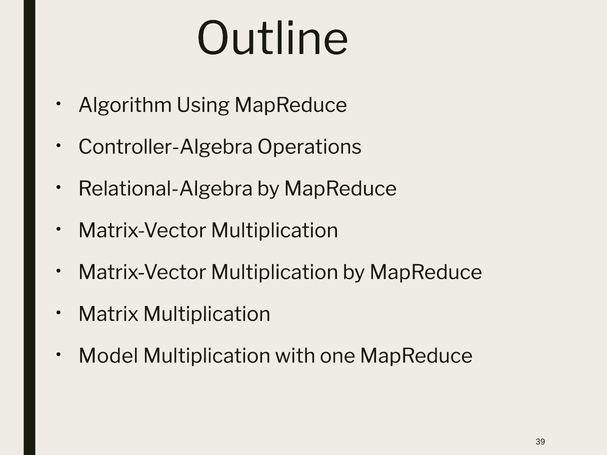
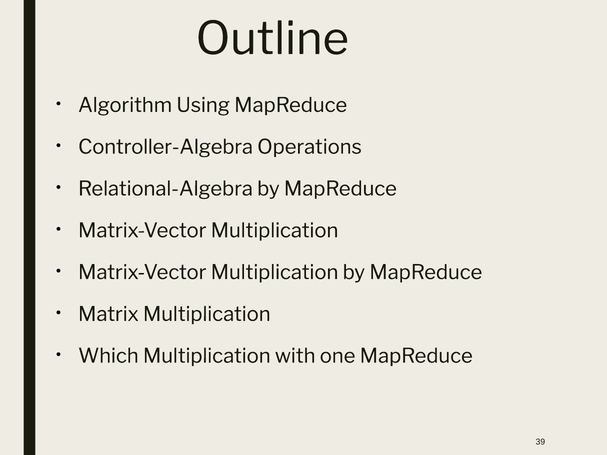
Model: Model -> Which
